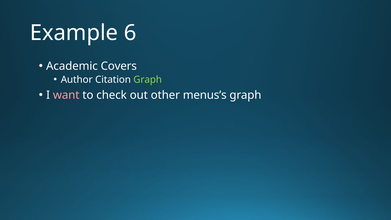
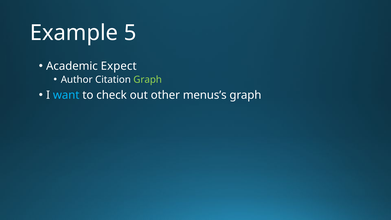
6: 6 -> 5
Covers: Covers -> Expect
want colour: pink -> light blue
